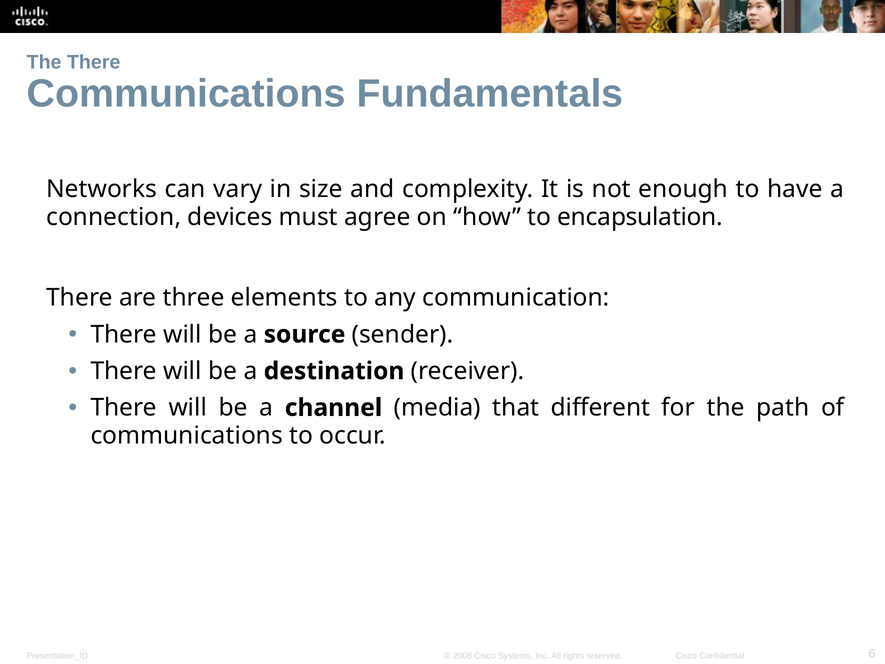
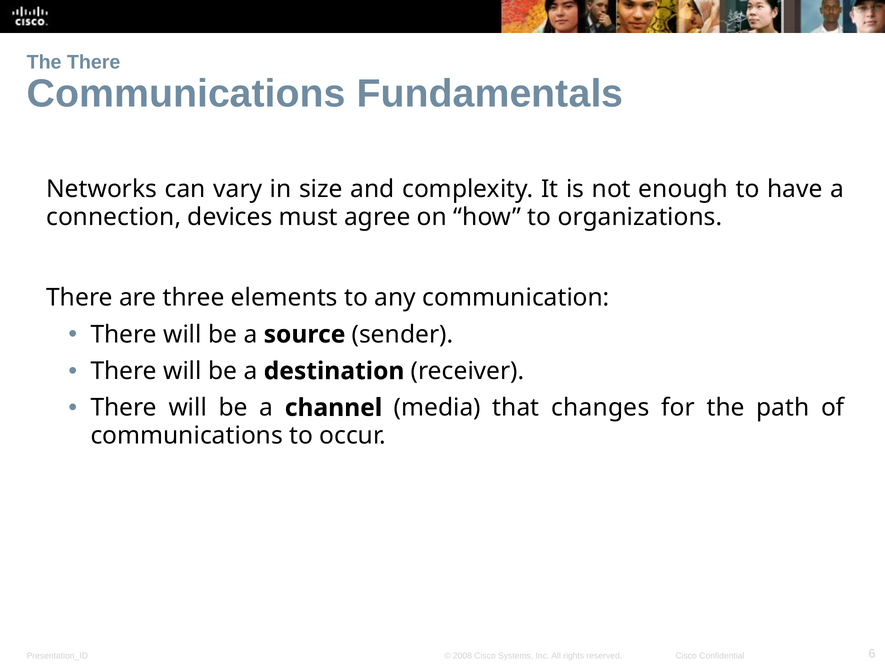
encapsulation: encapsulation -> organizations
different: different -> changes
